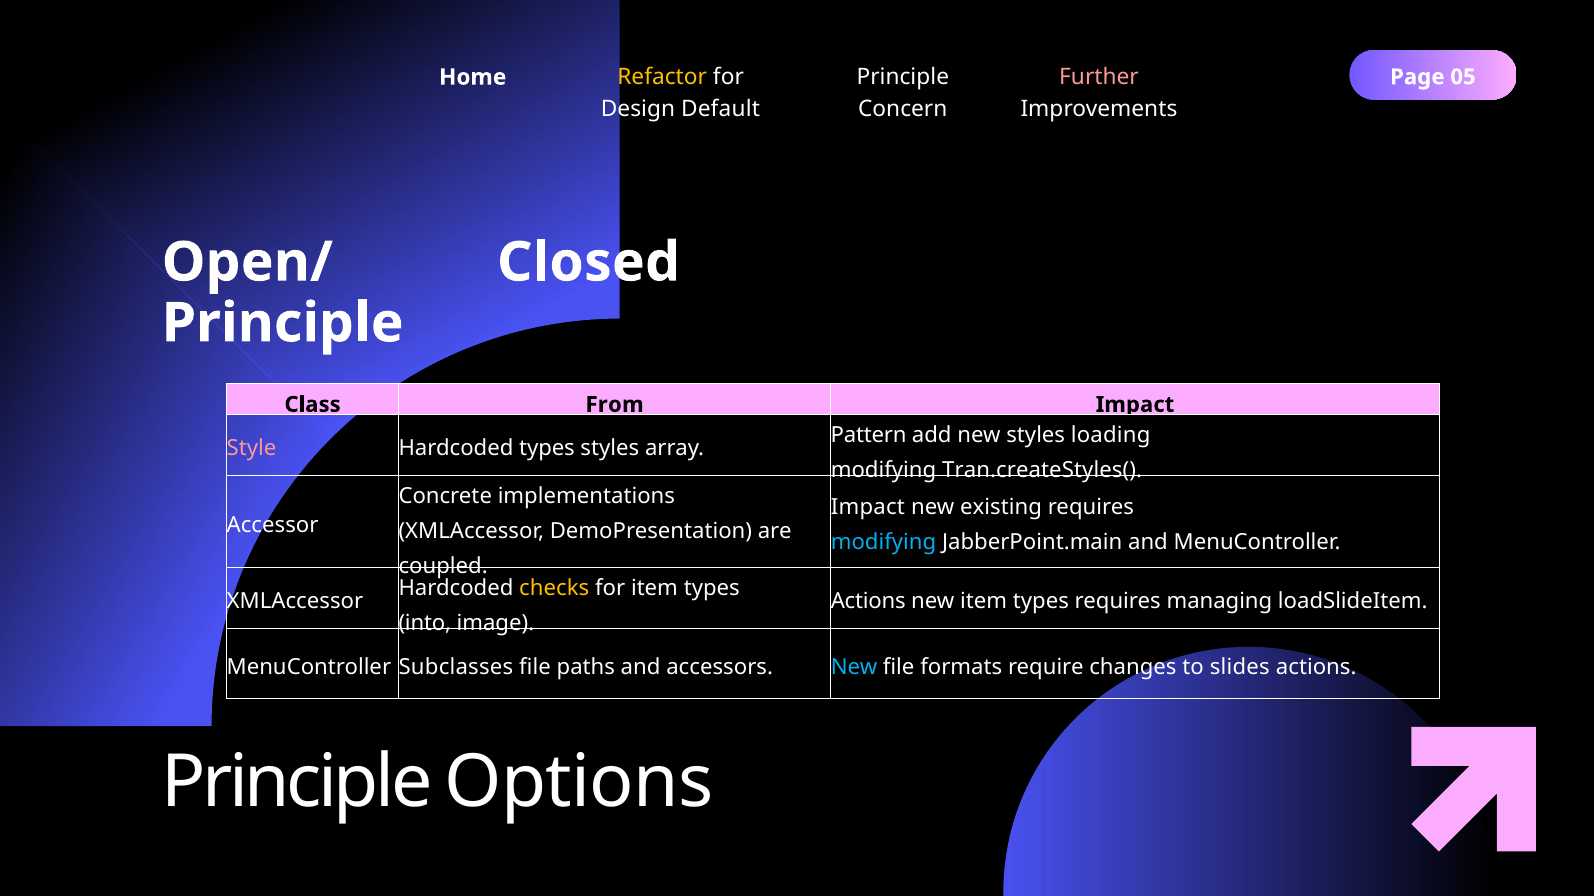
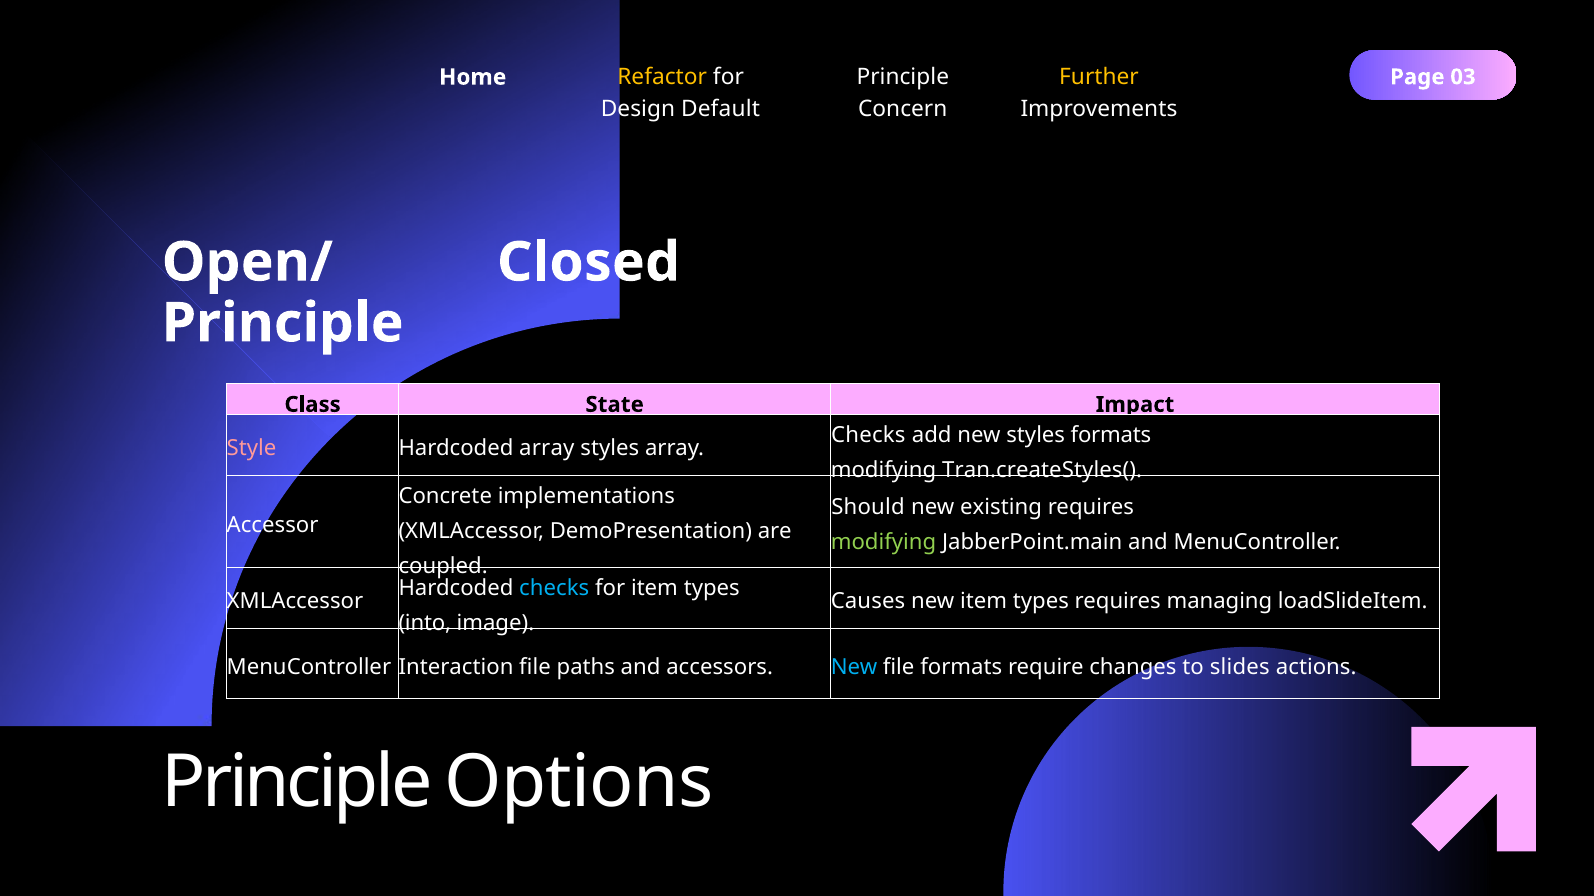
Further colour: pink -> yellow
05: 05 -> 03
From: From -> State
Pattern at (869, 436): Pattern -> Checks
styles loading: loading -> formats
Hardcoded types: types -> array
Impact at (868, 508): Impact -> Should
modifying at (884, 543) colour: light blue -> light green
checks at (554, 589) colour: yellow -> light blue
Actions at (868, 602): Actions -> Causes
Subclasses: Subclasses -> Interaction
